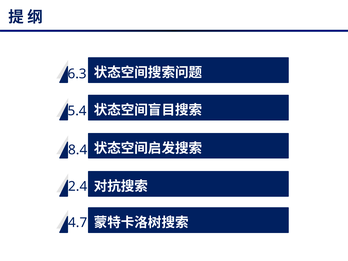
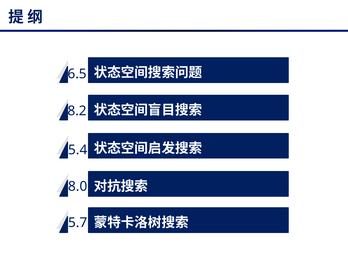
6.3: 6.3 -> 6.5
5.4: 5.4 -> 8.2
8.4: 8.4 -> 5.4
2.4: 2.4 -> 8.0
4.7: 4.7 -> 5.7
